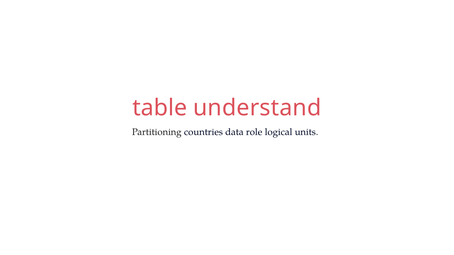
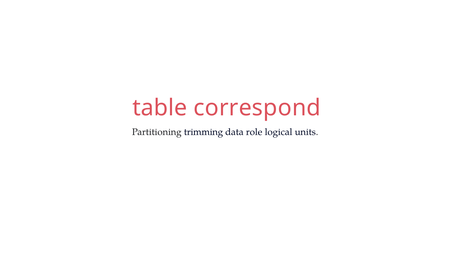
understand: understand -> correspond
countries: countries -> trimming
